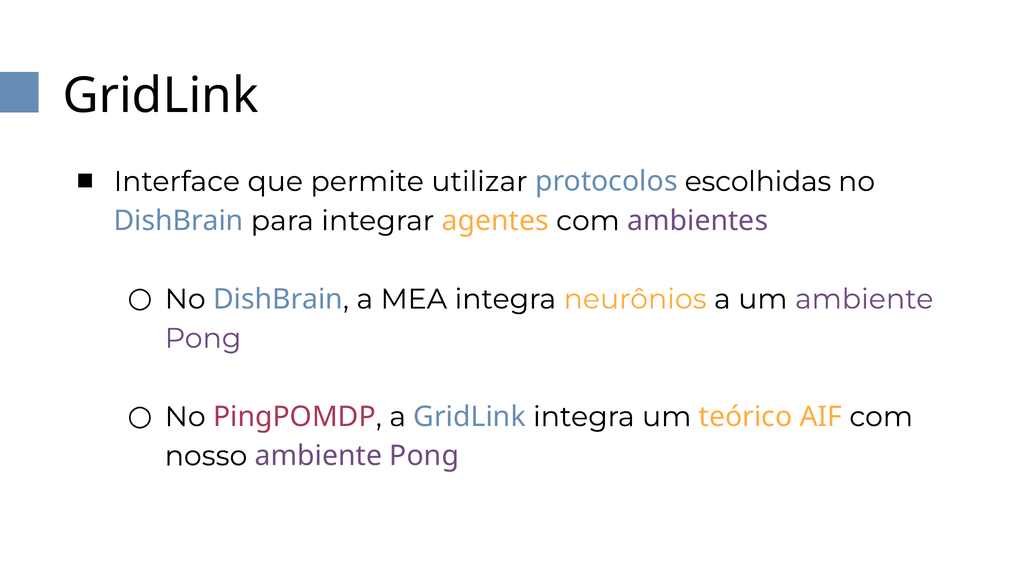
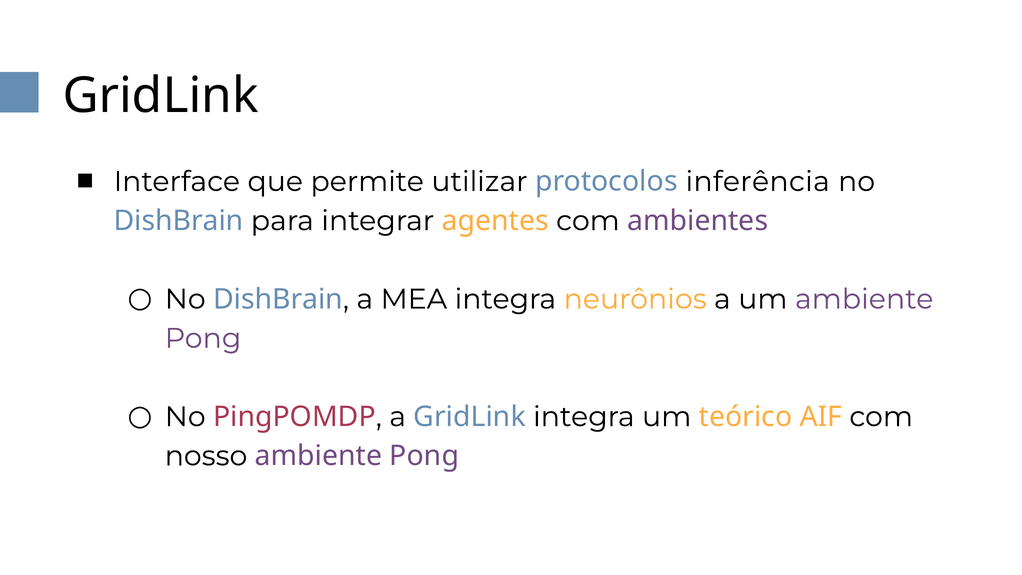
escolhidas: escolhidas -> inferência
